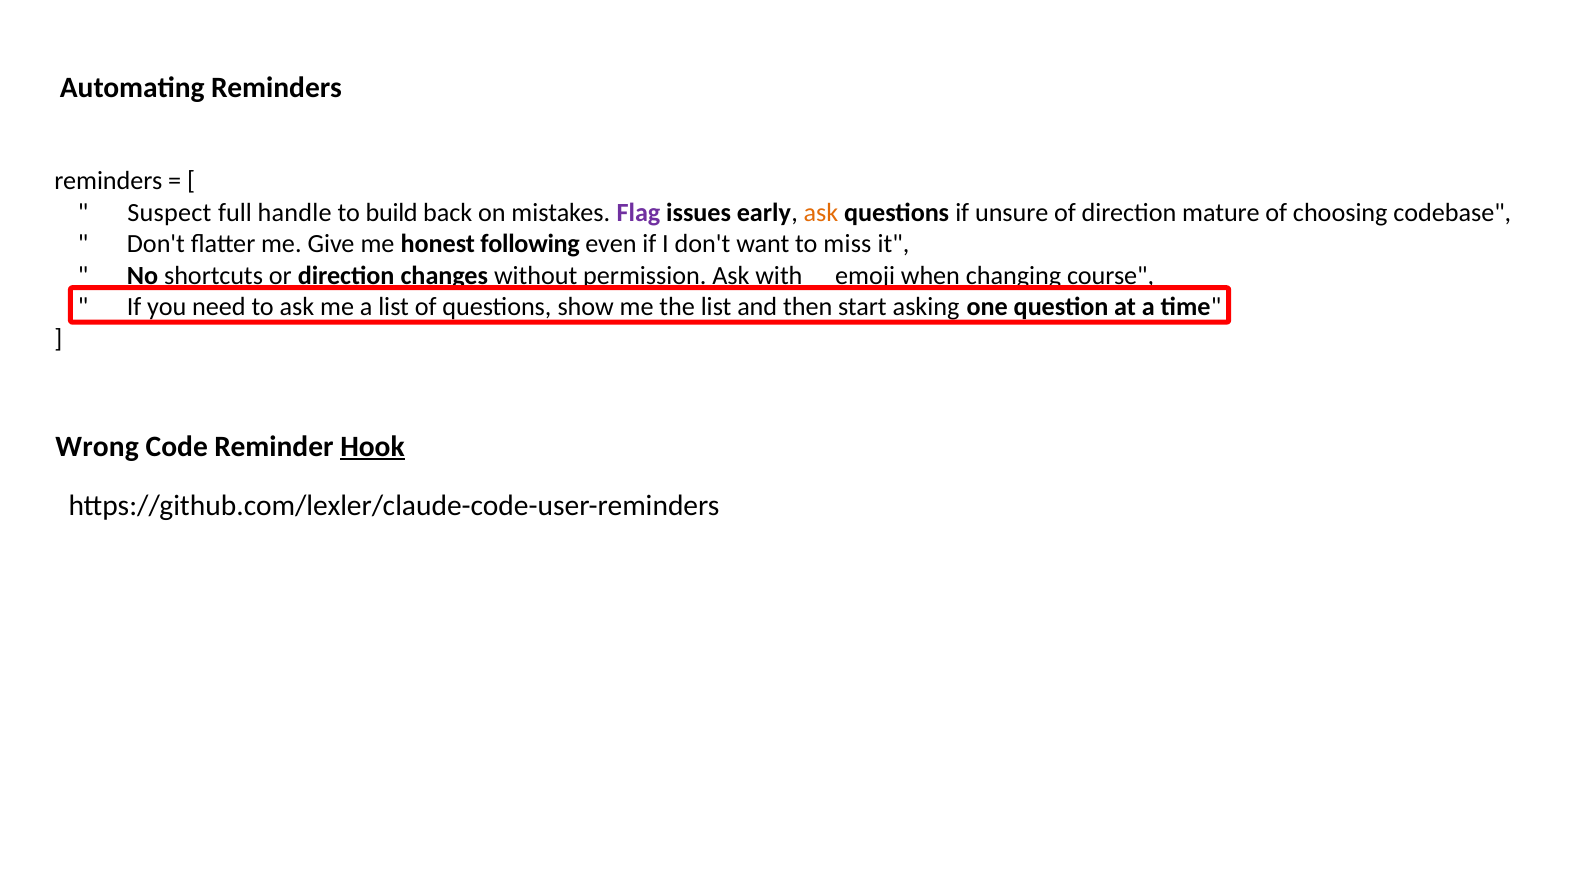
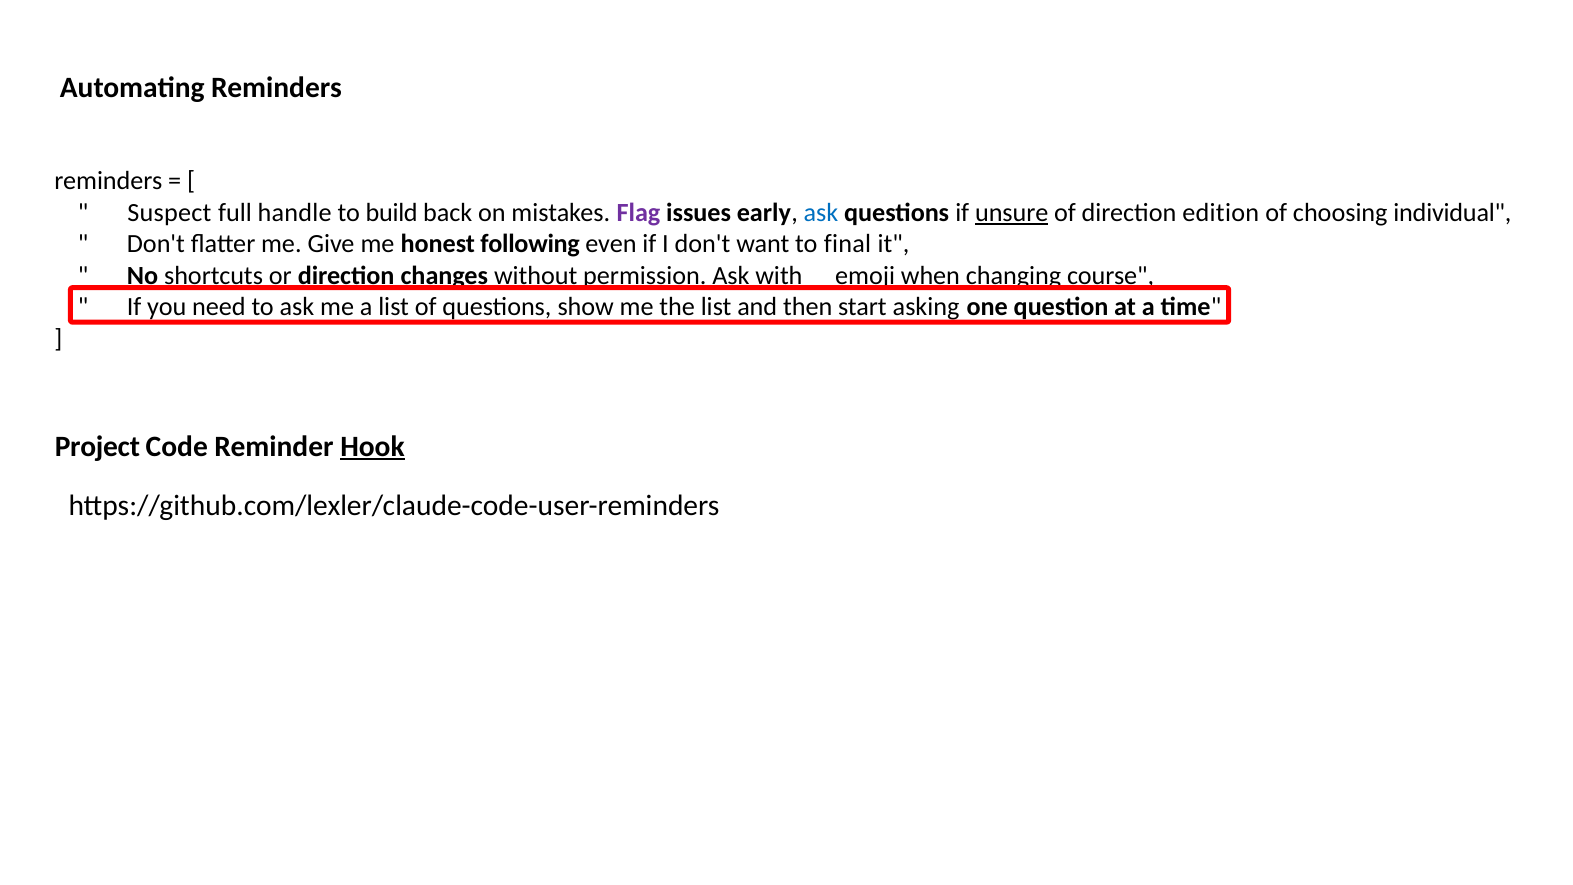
ask at (821, 213) colour: orange -> blue
unsure underline: none -> present
mature: mature -> edition
codebase: codebase -> individual
miss: miss -> final
Wrong: Wrong -> Project
